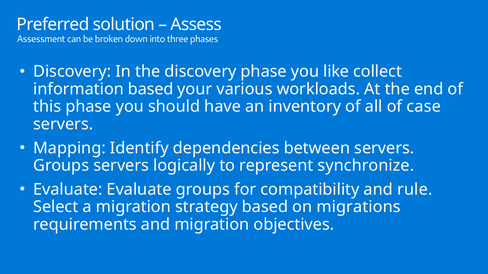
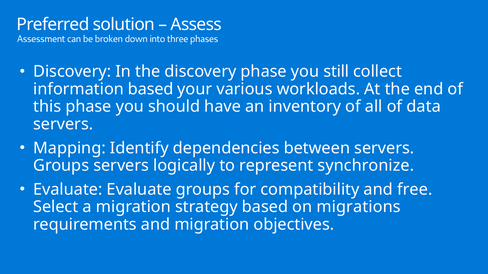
like: like -> still
case: case -> data
rule: rule -> free
